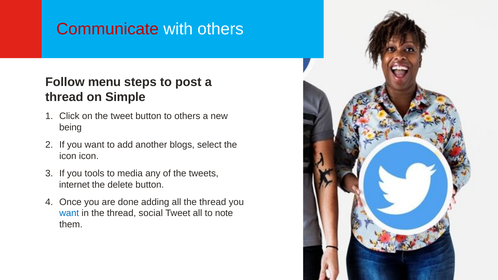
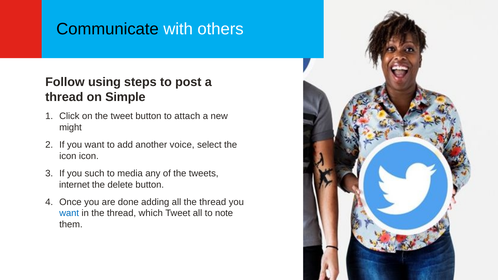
Communicate colour: red -> black
menu: menu -> using
to others: others -> attach
being: being -> might
blogs: blogs -> voice
tools: tools -> such
social: social -> which
